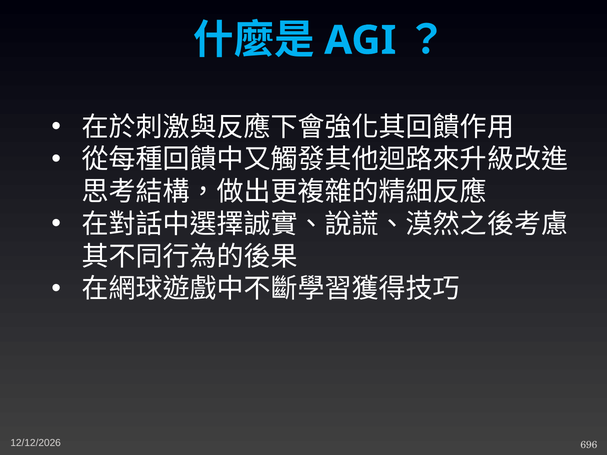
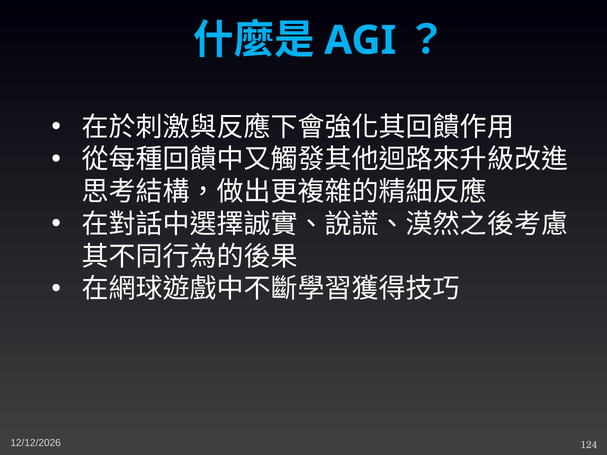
696: 696 -> 124
